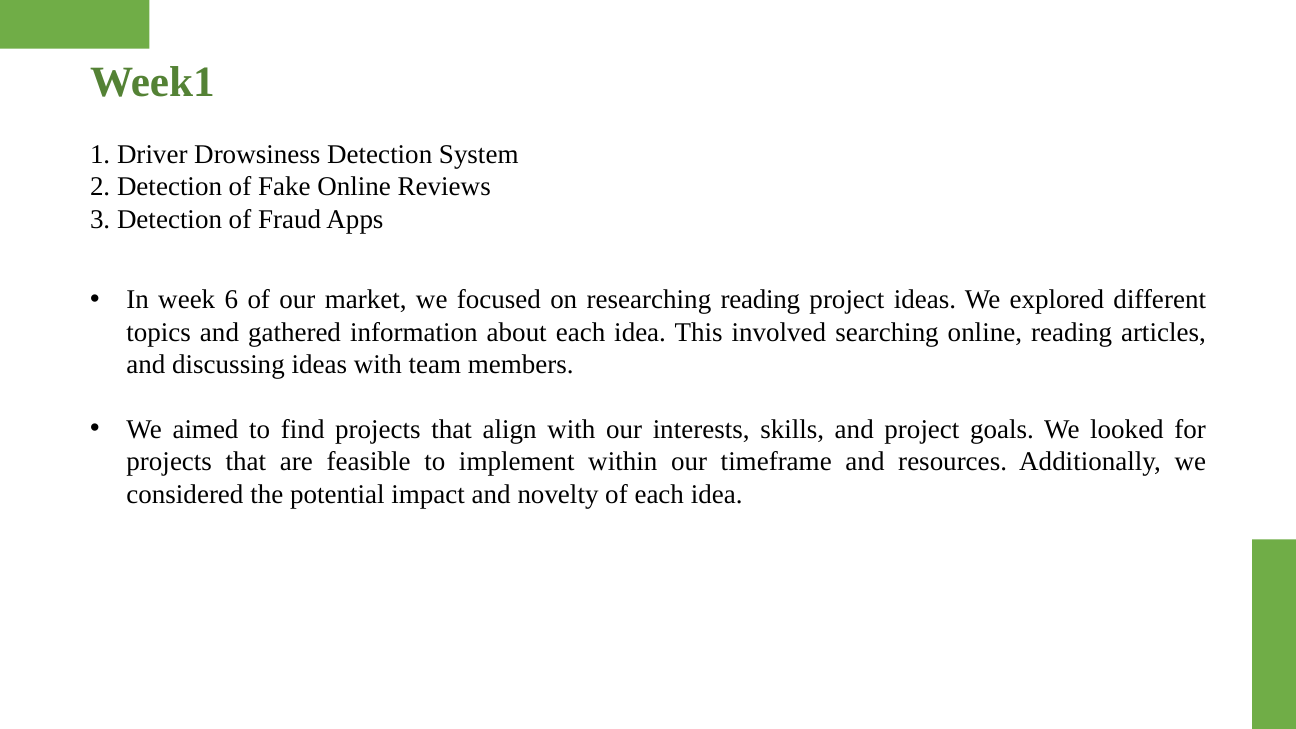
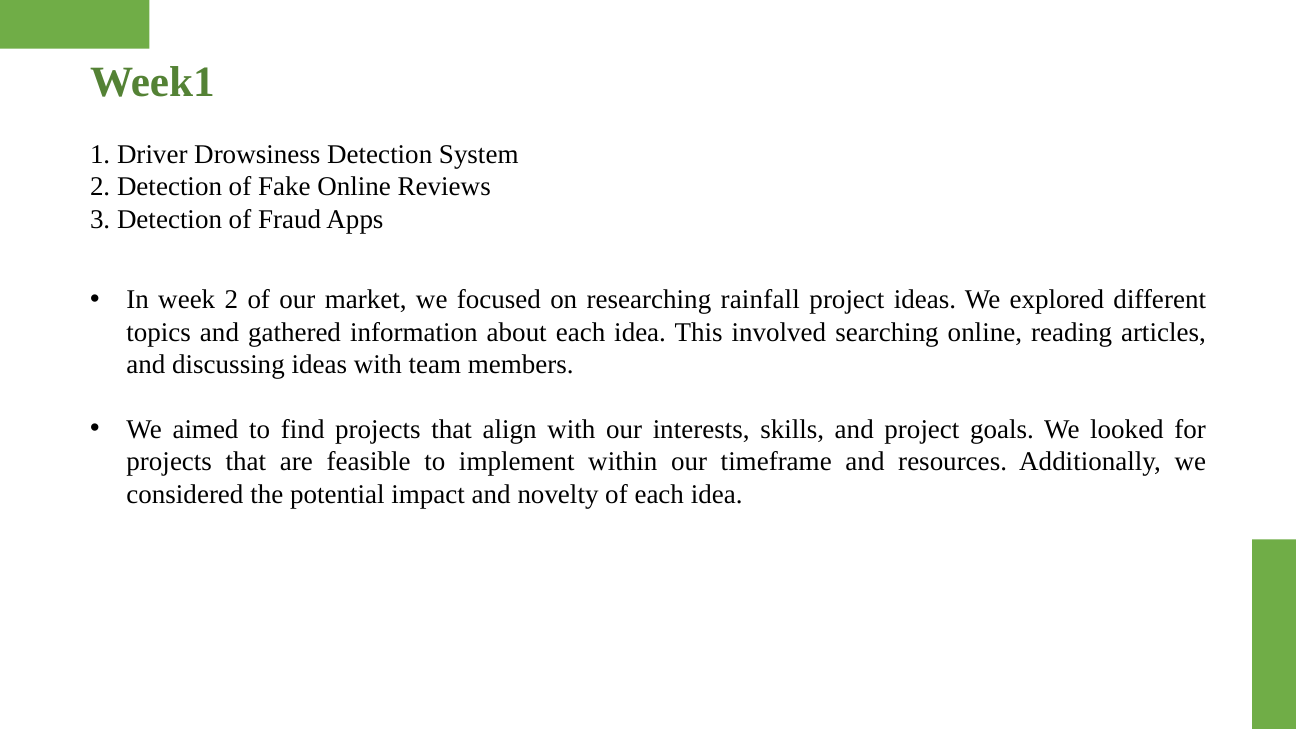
week 6: 6 -> 2
researching reading: reading -> rainfall
